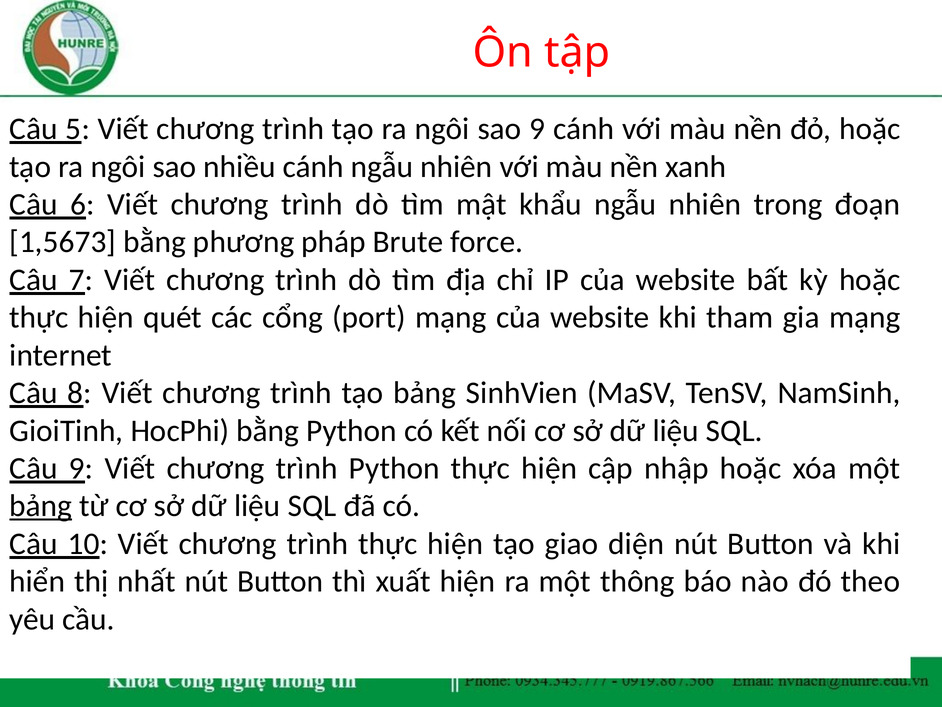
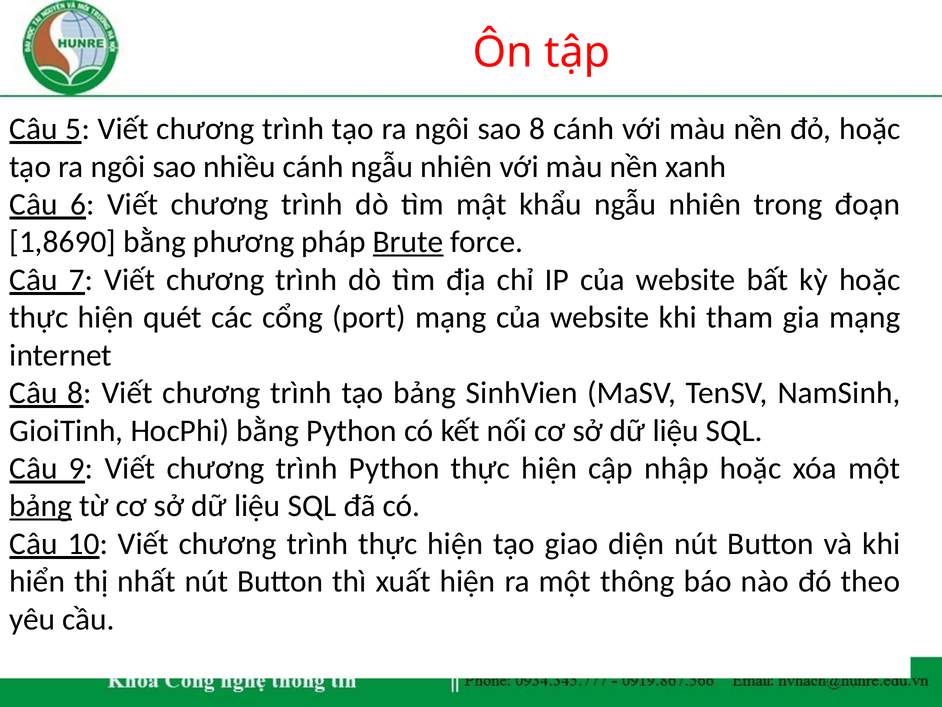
sao 9: 9 -> 8
1,5673: 1,5673 -> 1,8690
Brute underline: none -> present
